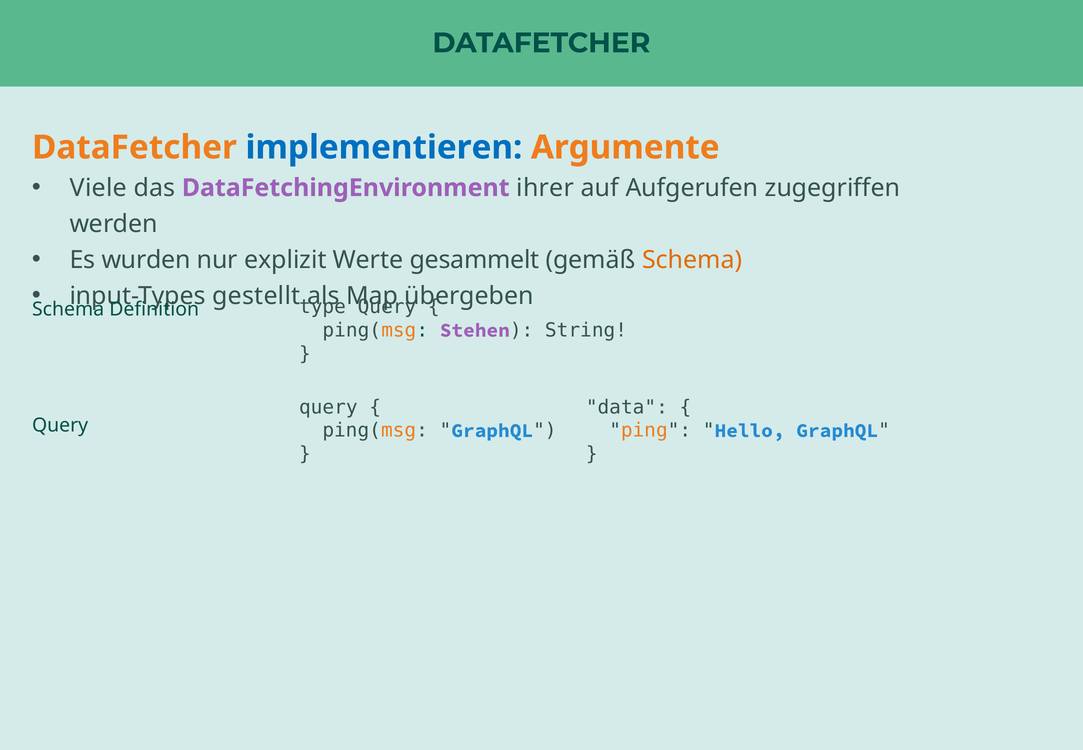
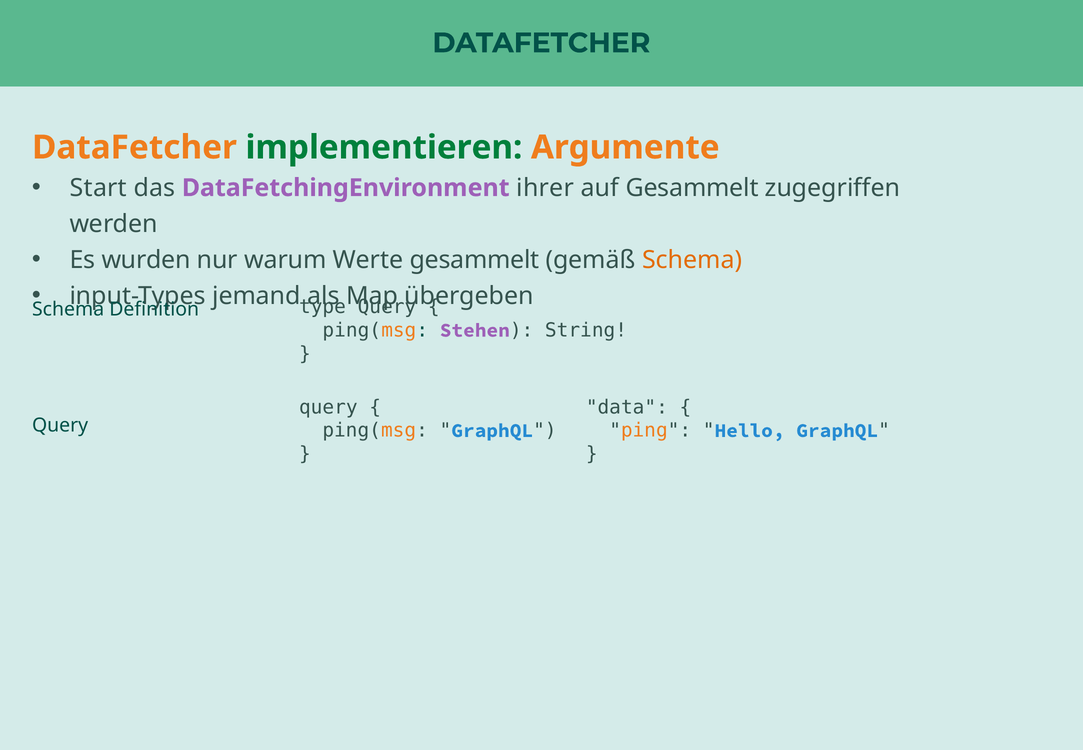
implementieren colour: blue -> green
Viele: Viele -> Start
auf Aufgerufen: Aufgerufen -> Gesammelt
explizit: explizit -> warum
gestellt: gestellt -> jemand
